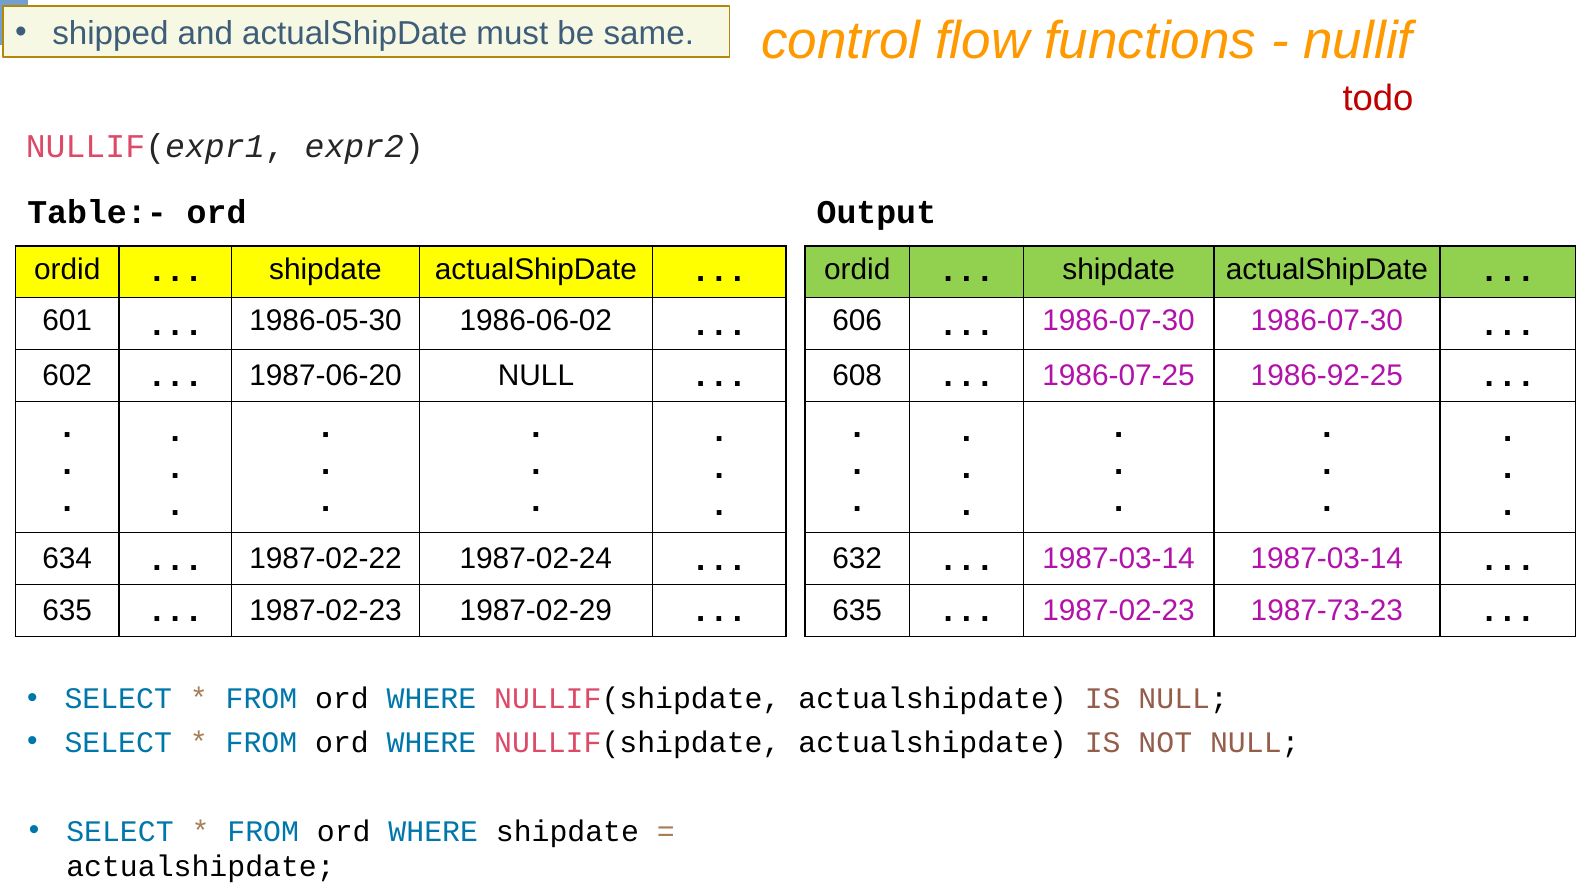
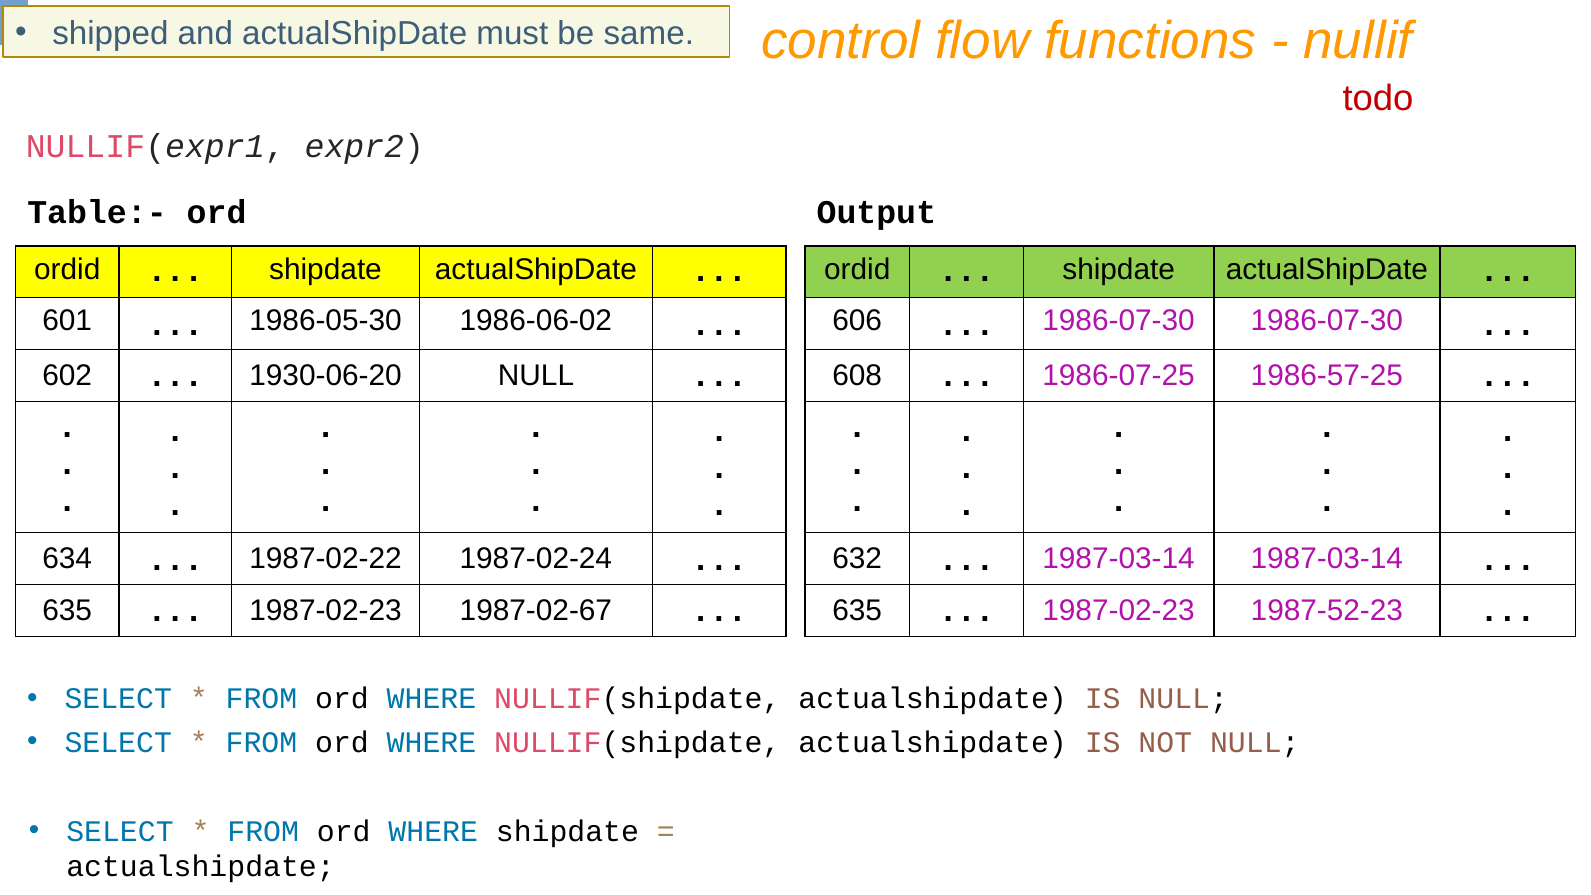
1987-06-20: 1987-06-20 -> 1930-06-20
1986-92-25: 1986-92-25 -> 1986-57-25
1987-02-29: 1987-02-29 -> 1987-02-67
1987-73-23: 1987-73-23 -> 1987-52-23
